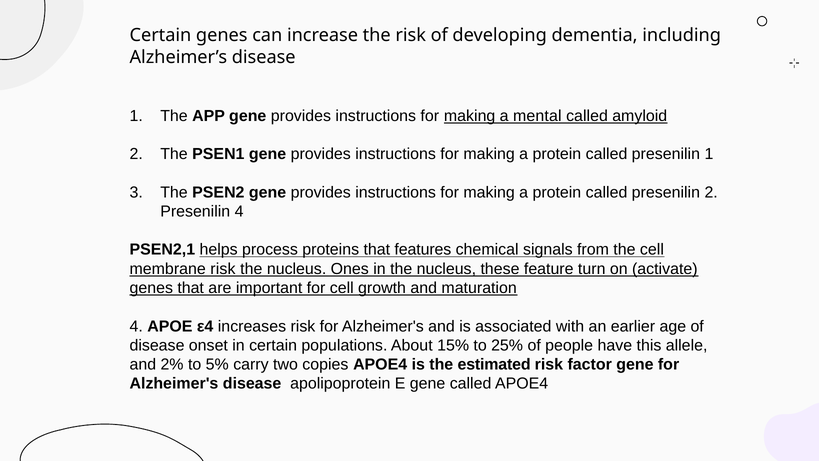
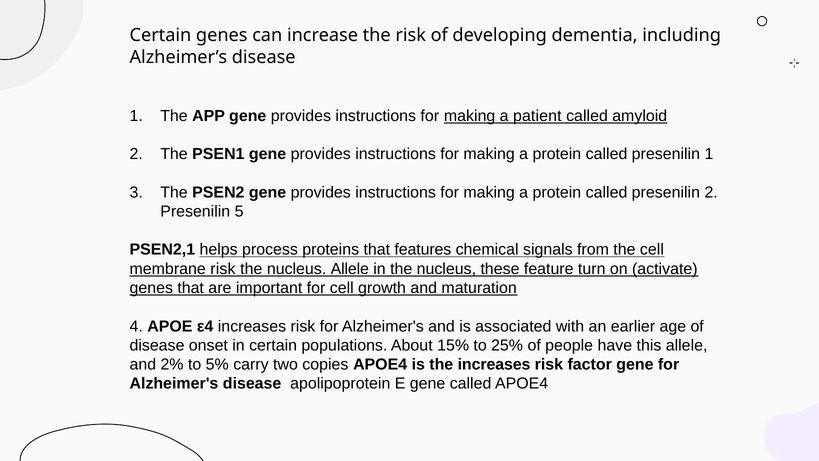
mental: mental -> patient
Presenilin 4: 4 -> 5
nucleus Ones: Ones -> Allele
the estimated: estimated -> increases
